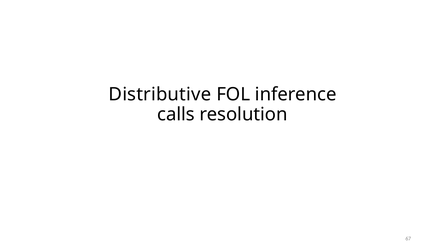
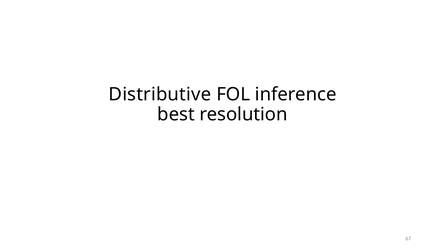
calls: calls -> best
